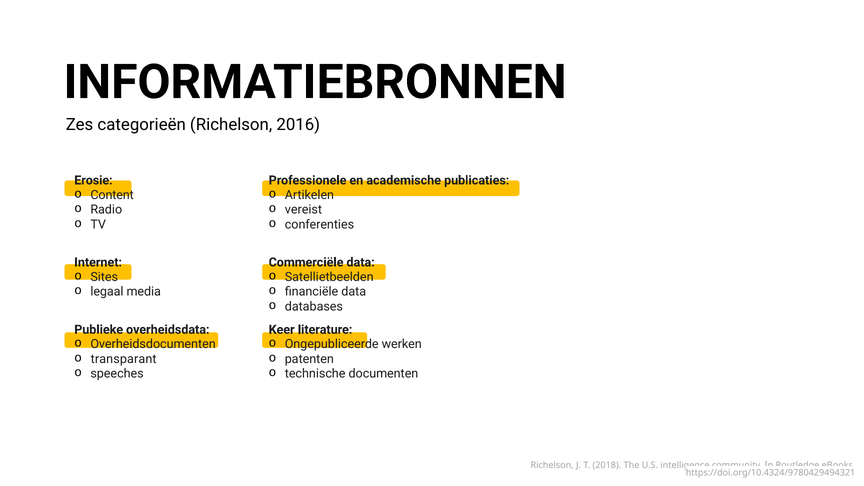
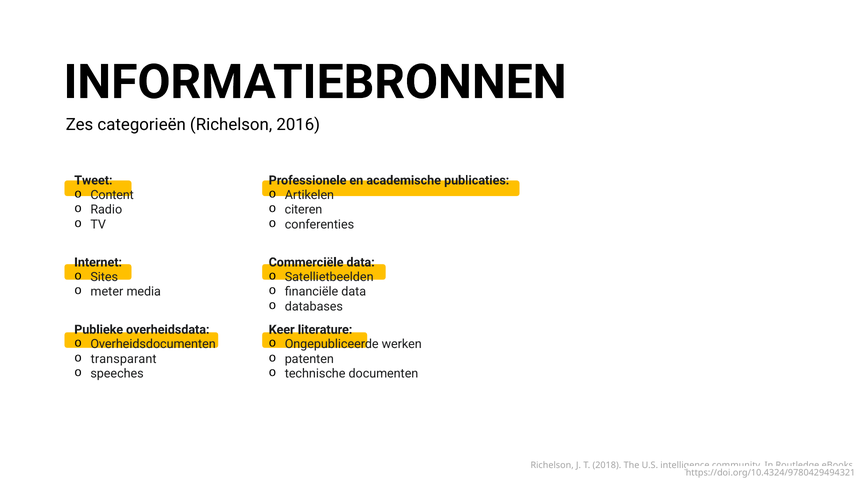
Erosie: Erosie -> Tweet
vereist: vereist -> citeren
legaal: legaal -> meter
